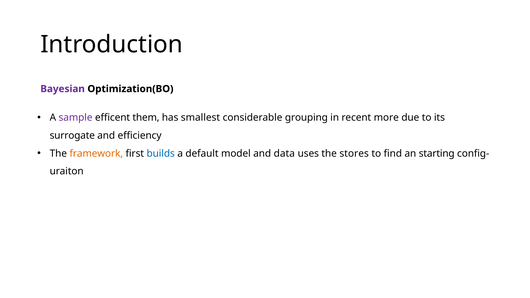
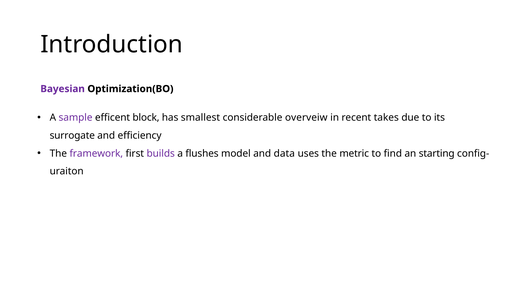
them: them -> block
grouping: grouping -> overveiw
more: more -> takes
framework colour: orange -> purple
builds colour: blue -> purple
default: default -> flushes
stores: stores -> metric
